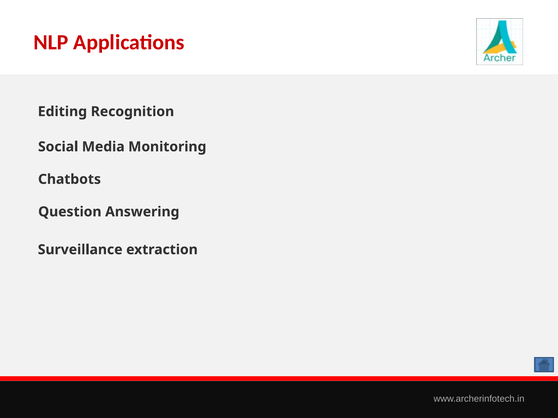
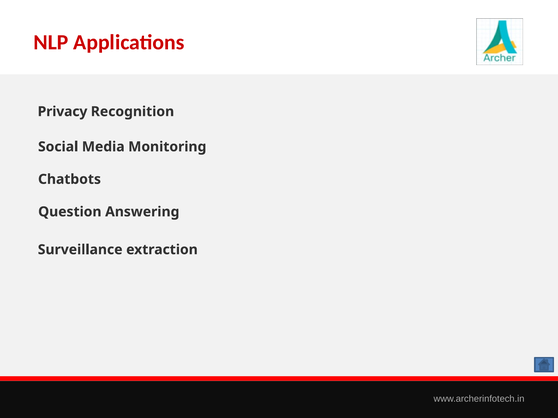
Editing: Editing -> Privacy
